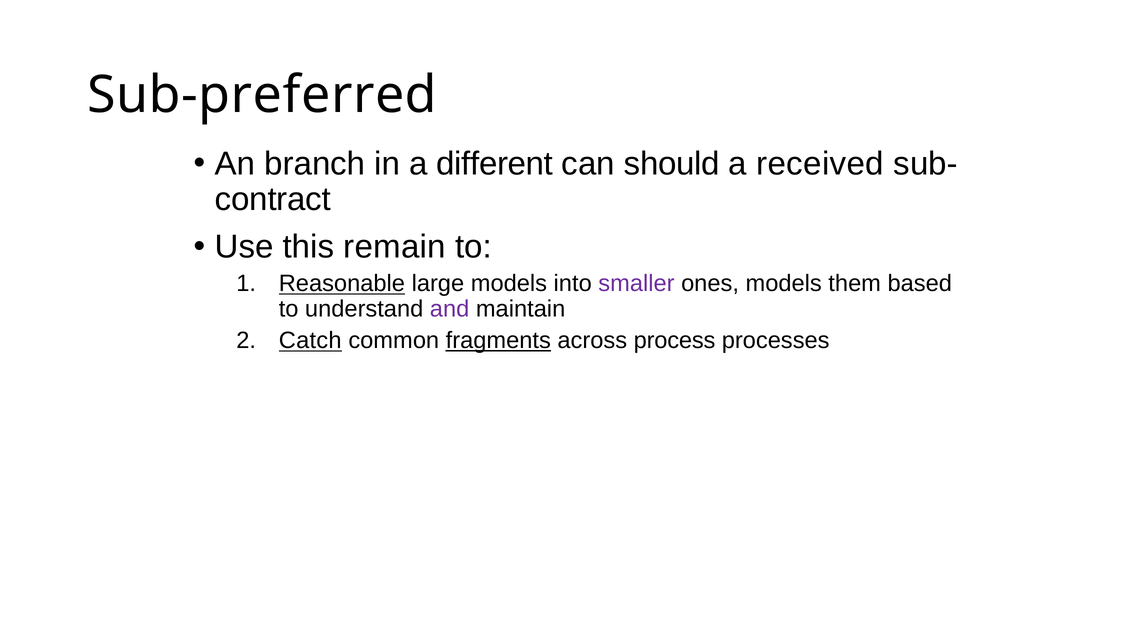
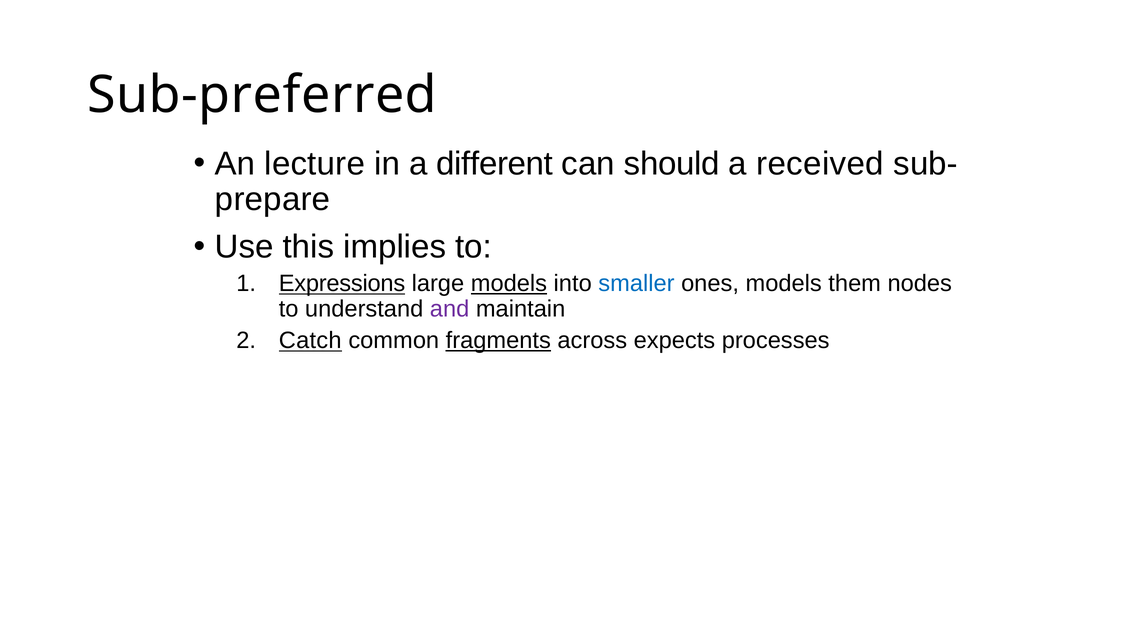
branch: branch -> lecture
contract: contract -> prepare
remain: remain -> implies
Reasonable: Reasonable -> Expressions
models at (509, 284) underline: none -> present
smaller colour: purple -> blue
based: based -> nodes
process: process -> expects
